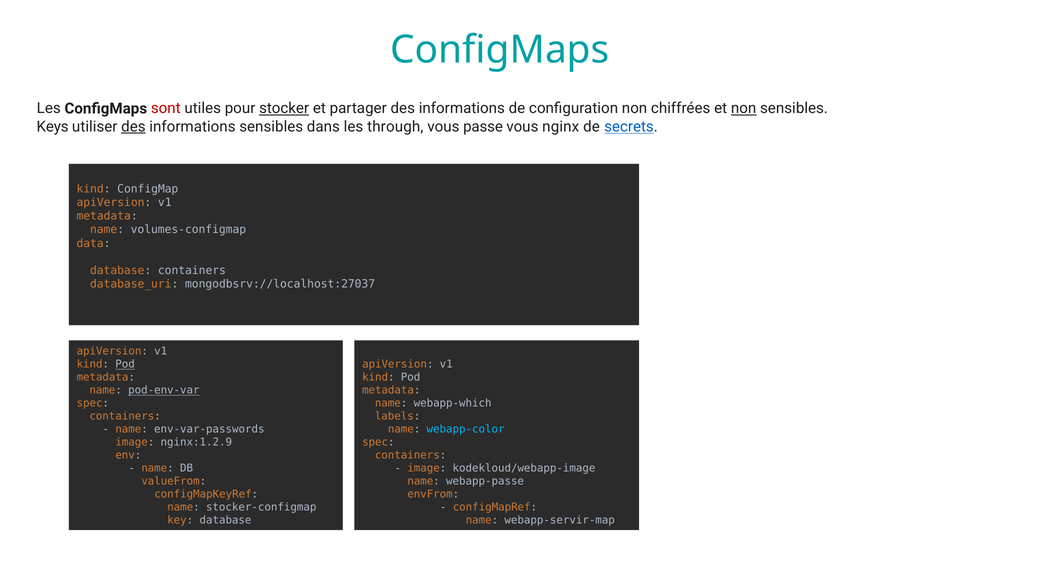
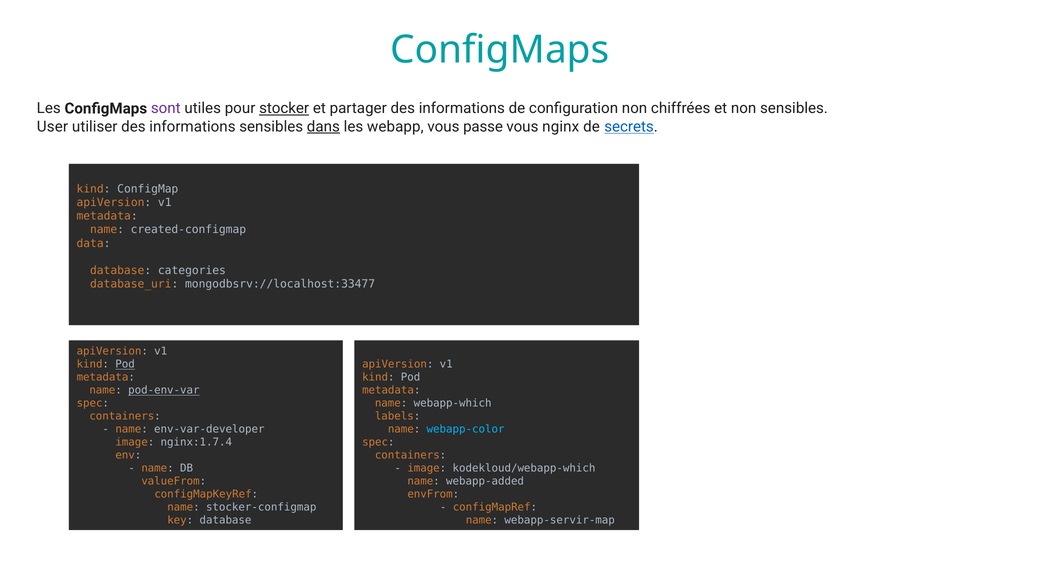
sont colour: red -> purple
non at (744, 108) underline: present -> none
Keys: Keys -> User
des at (133, 127) underline: present -> none
dans underline: none -> present
through: through -> webapp
volumes-configmap: volumes-configmap -> created-configmap
database containers: containers -> categories
mongodbsrv://localhost:27037: mongodbsrv://localhost:27037 -> mongodbsrv://localhost:33477
env-var-passwords: env-var-passwords -> env-var-developer
nginx:1.2.9: nginx:1.2.9 -> nginx:1.7.4
kodekloud/webapp-image: kodekloud/webapp-image -> kodekloud/webapp-which
webapp-passe: webapp-passe -> webapp-added
